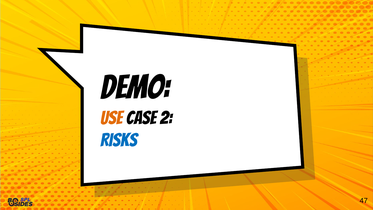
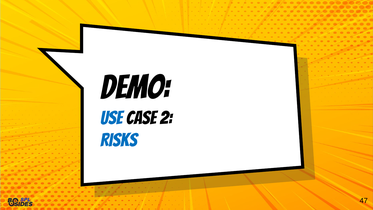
Use colour: orange -> blue
